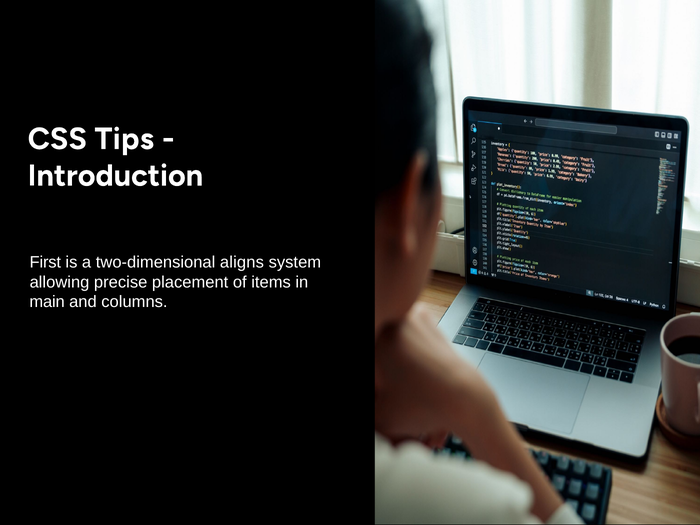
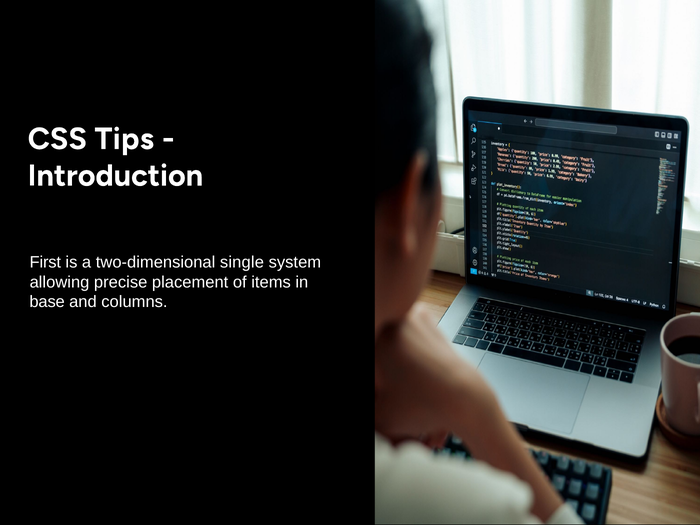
aligns: aligns -> single
main: main -> base
